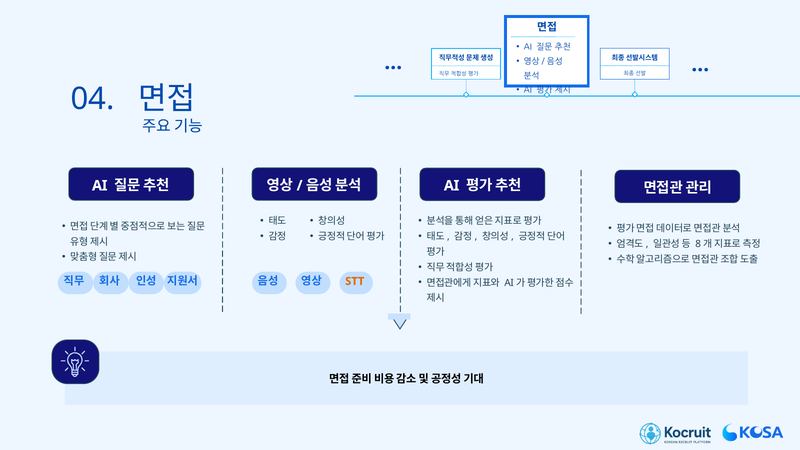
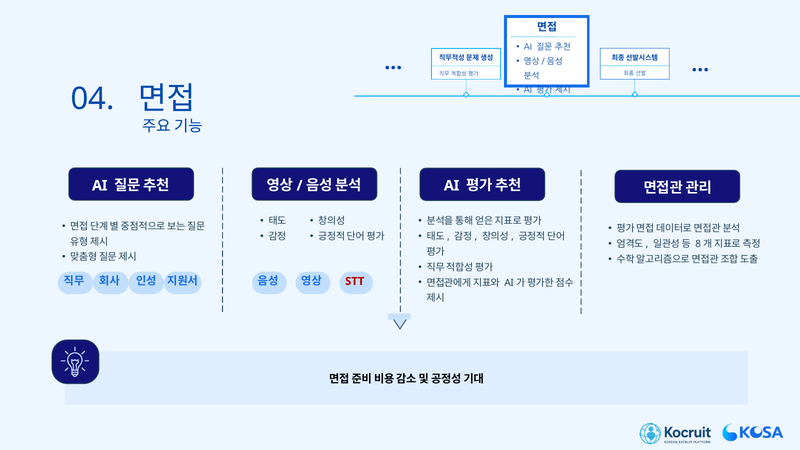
STT colour: orange -> red
